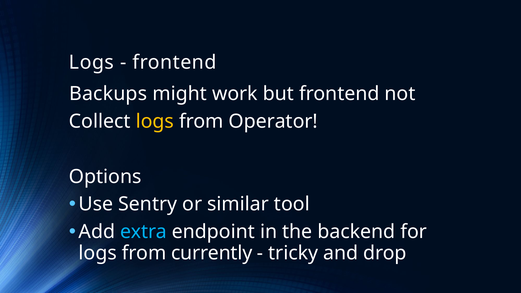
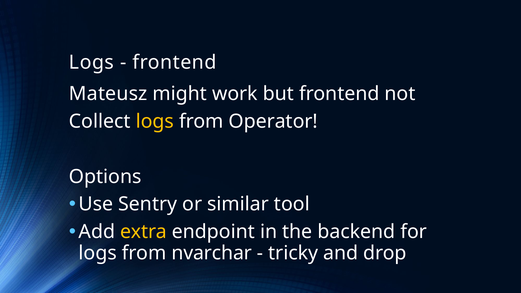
Backups: Backups -> Mateusz
extra colour: light blue -> yellow
currently: currently -> nvarchar
